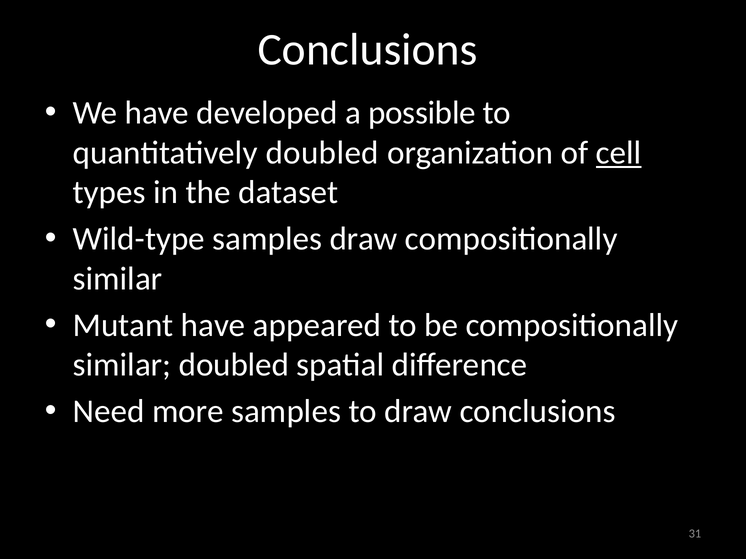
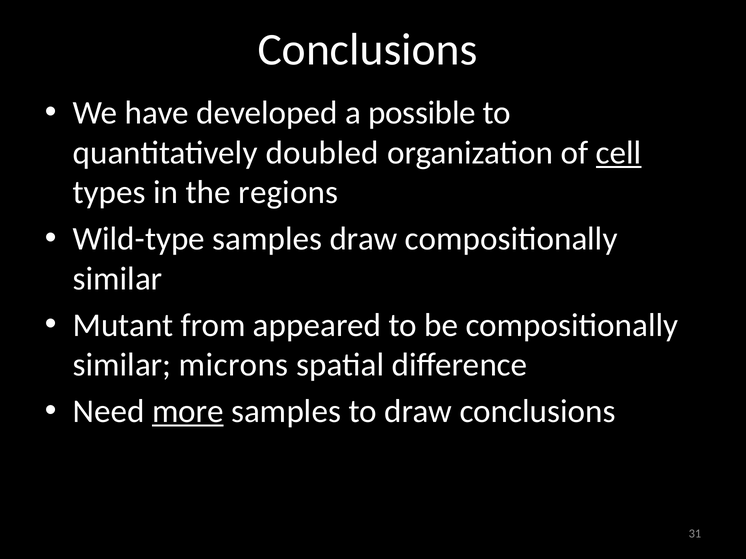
dataset: dataset -> regions
Mutant have: have -> from
similar doubled: doubled -> microns
more underline: none -> present
